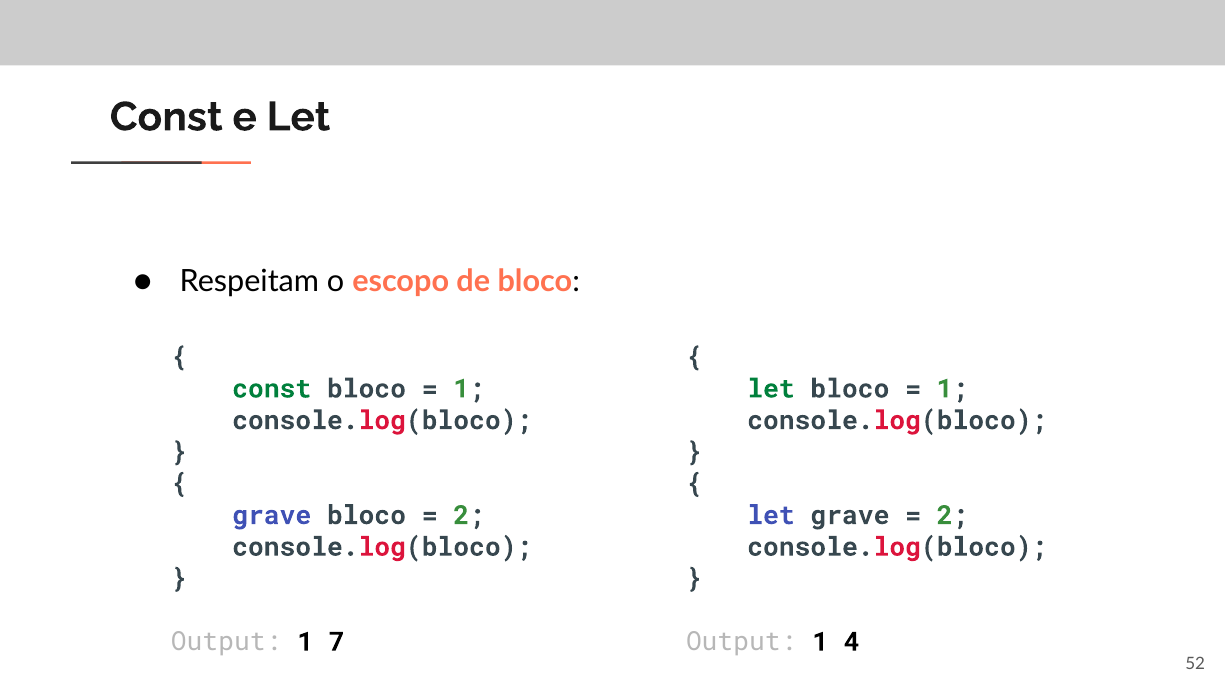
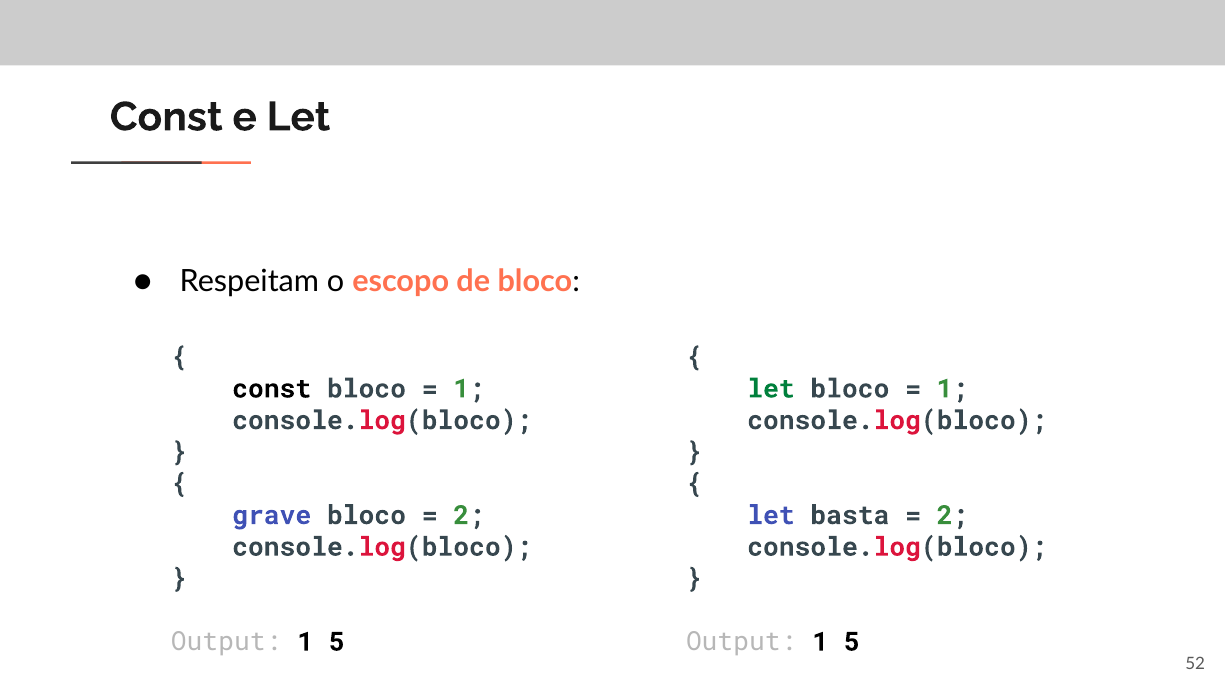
const at (272, 389) colour: green -> black
let grave: grave -> basta
7 at (337, 642): 7 -> 5
4 at (852, 642): 4 -> 5
